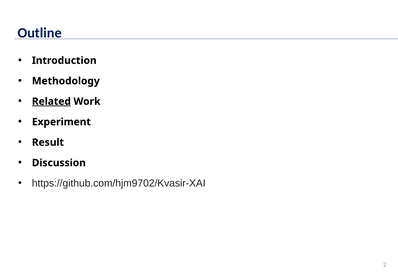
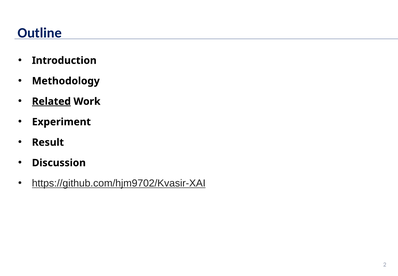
https://github.com/hjm9702/Kvasir-XAI underline: none -> present
